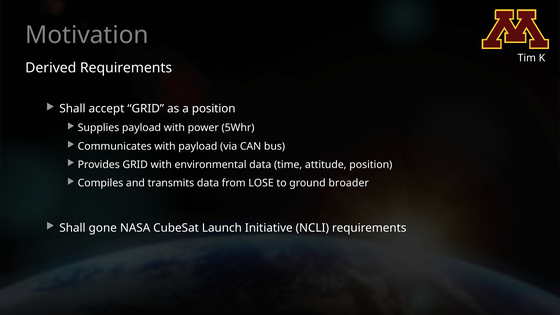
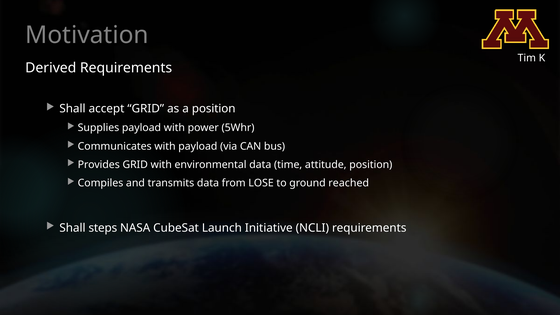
broader: broader -> reached
gone: gone -> steps
